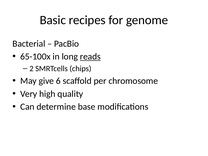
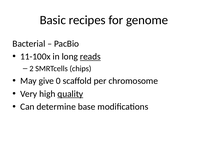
65-100x: 65-100x -> 11-100x
6: 6 -> 0
quality underline: none -> present
